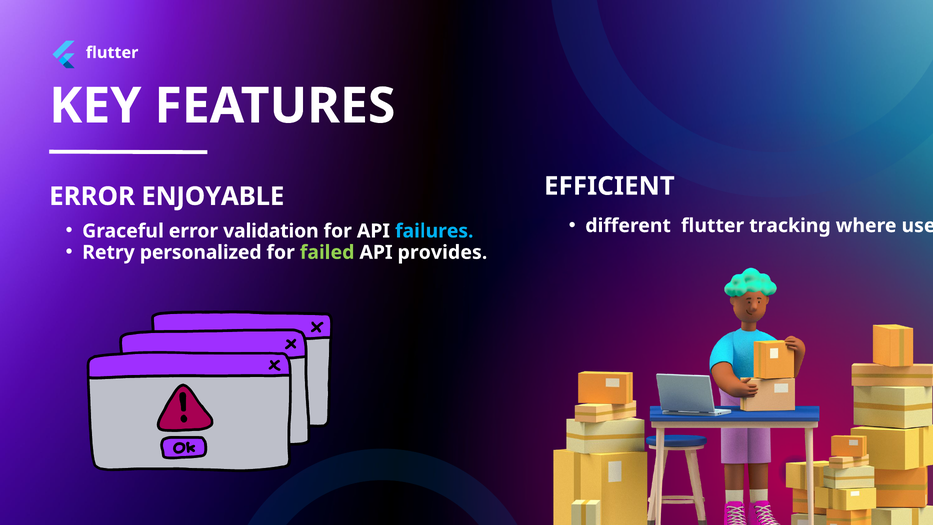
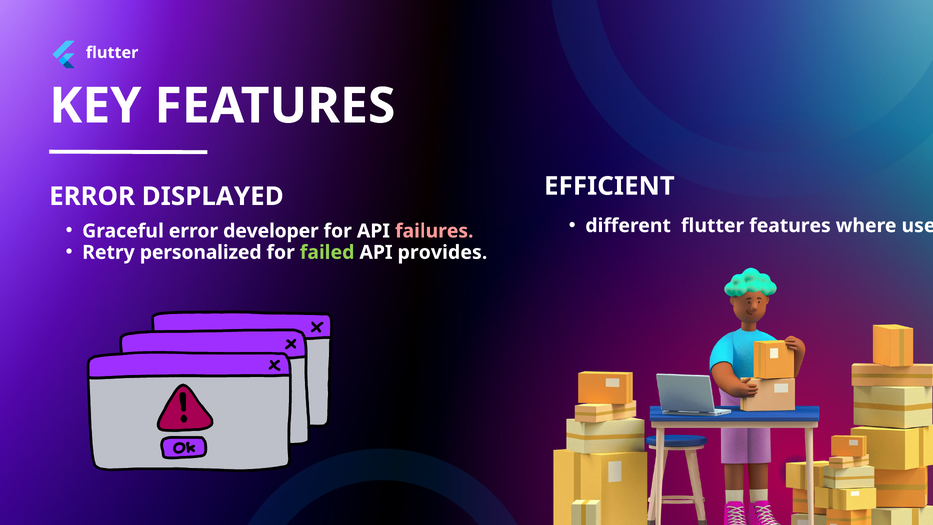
ENJOYABLE: ENJOYABLE -> DISPLAYED
flutter tracking: tracking -> features
validation: validation -> developer
failures colour: light blue -> pink
